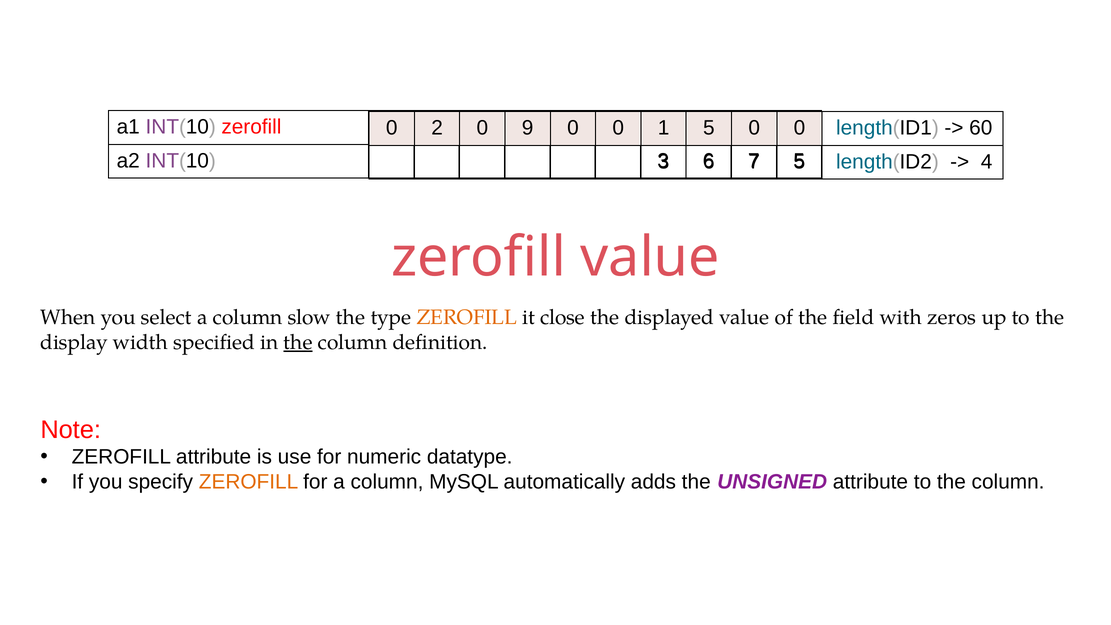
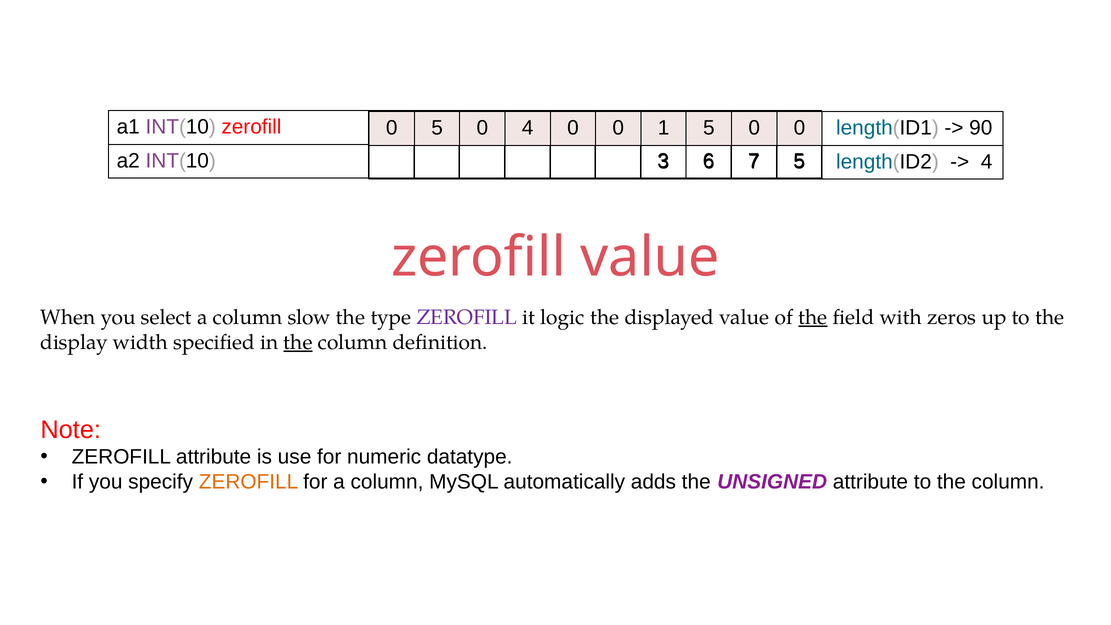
0 2: 2 -> 5
0 9: 9 -> 4
60: 60 -> 90
ZEROFILL at (467, 317) colour: orange -> purple
close: close -> logic
the at (813, 317) underline: none -> present
